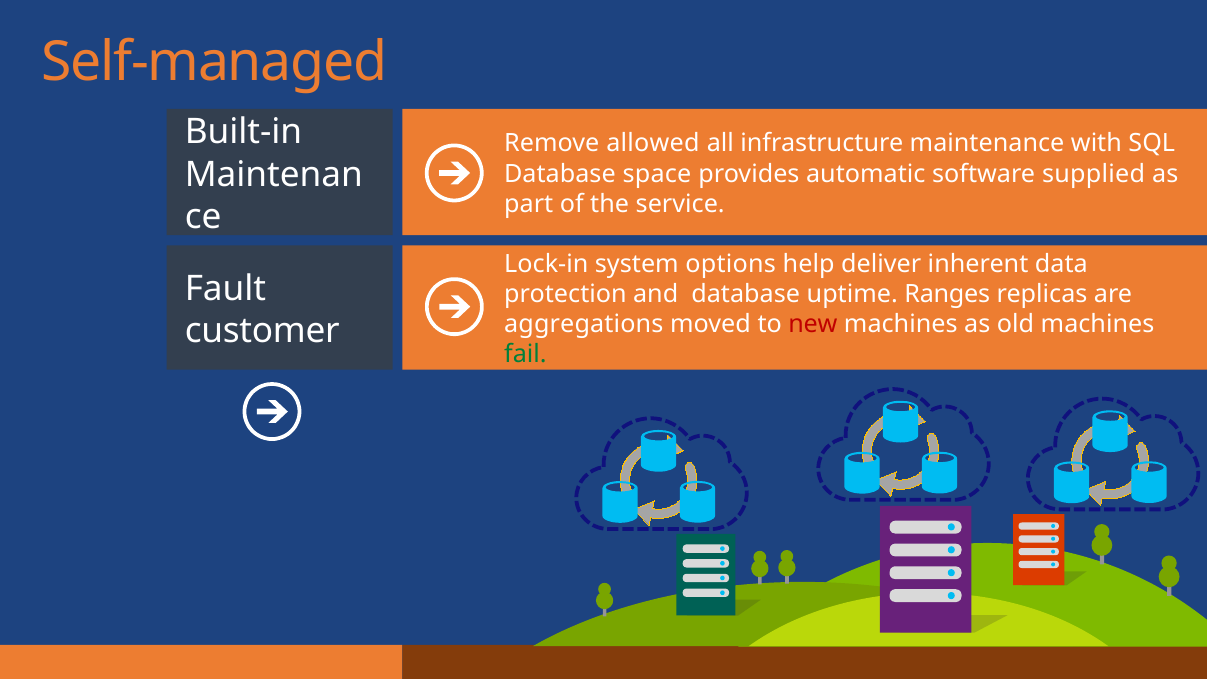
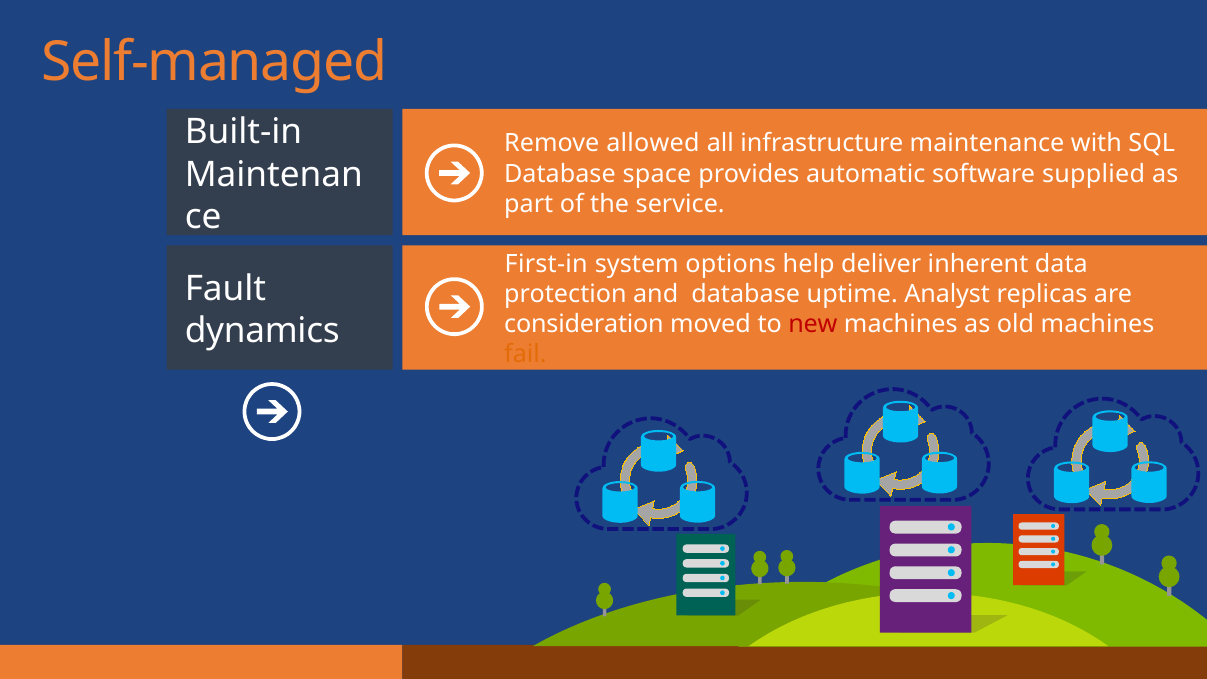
Lock-in: Lock-in -> First-in
Ranges: Ranges -> Analyst
aggregations: aggregations -> consideration
customer: customer -> dynamics
fail colour: green -> orange
